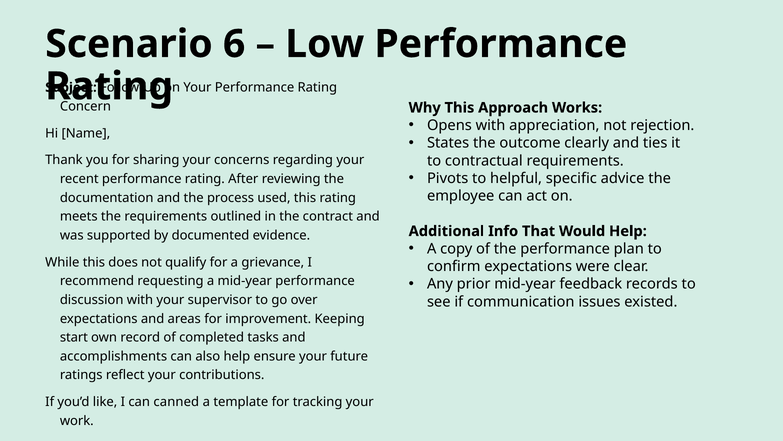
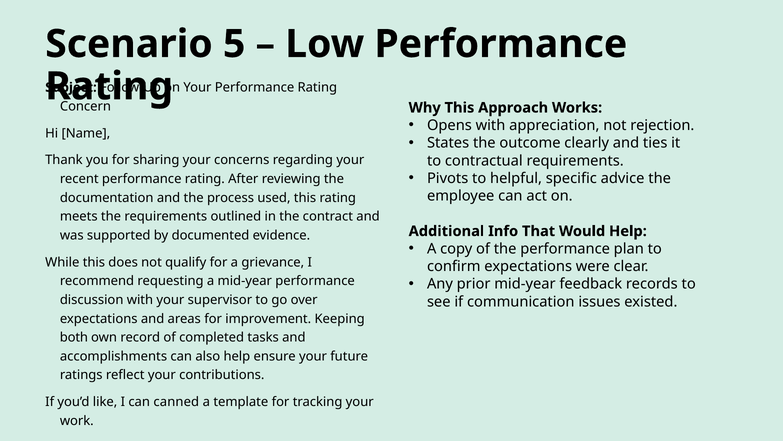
6: 6 -> 5
start: start -> both
